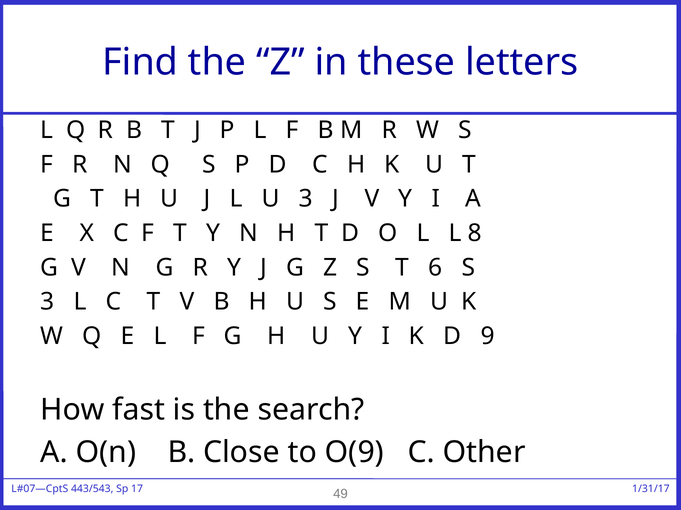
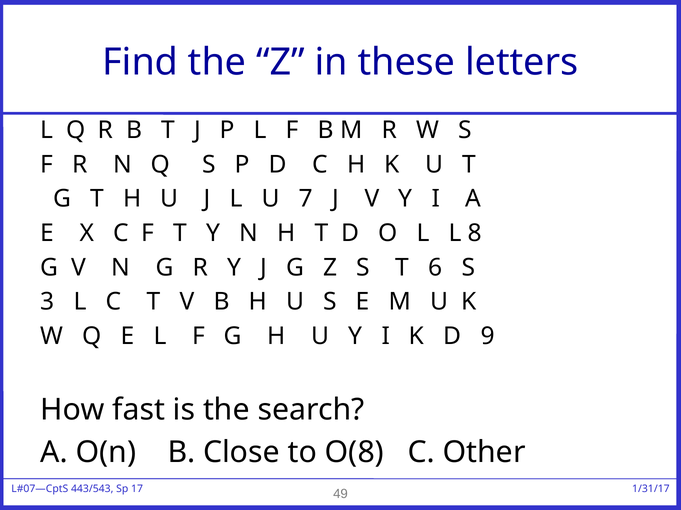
U 3: 3 -> 7
O(9: O(9 -> O(8
